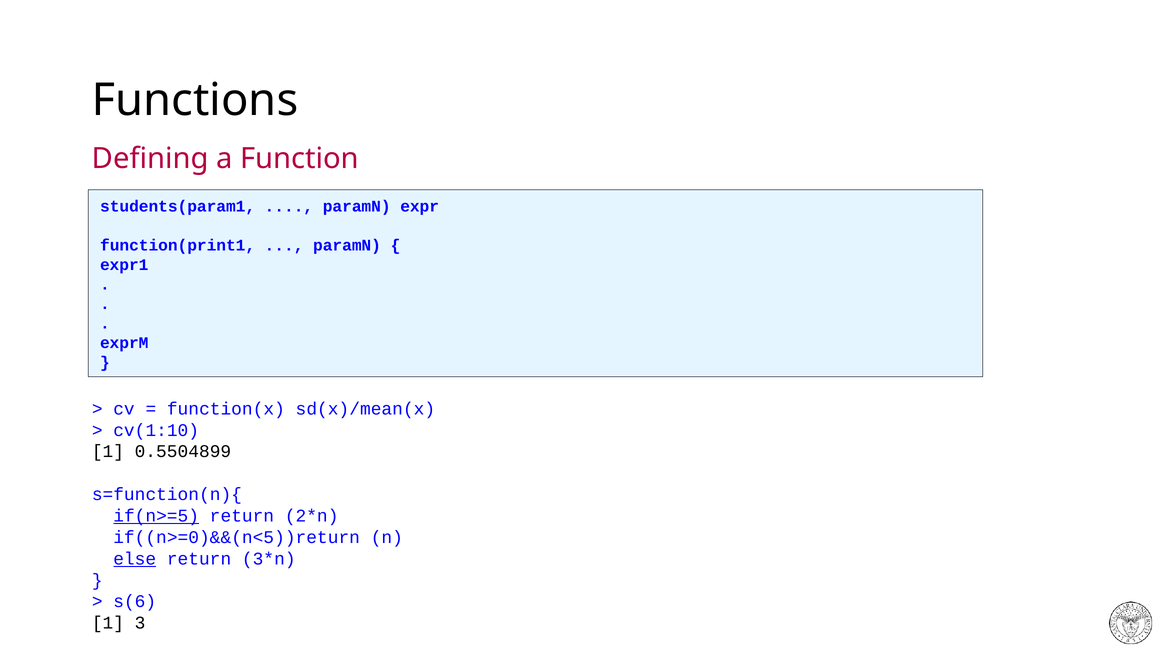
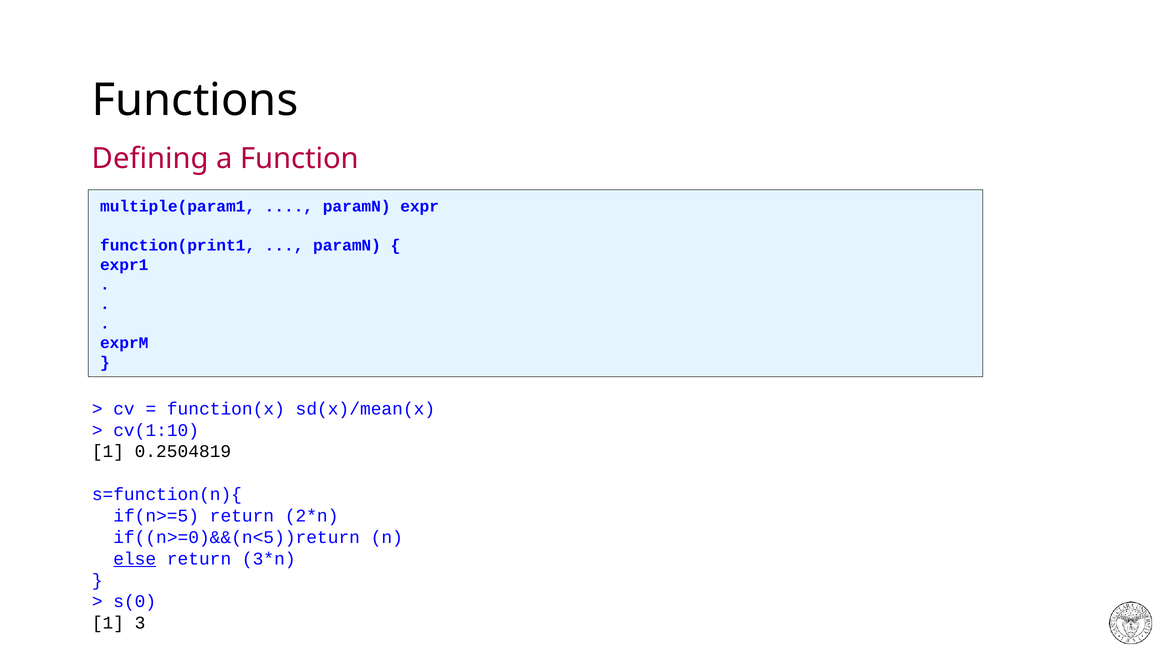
students(param1: students(param1 -> multiple(param1
0.5504899: 0.5504899 -> 0.2504819
if(n>=5 underline: present -> none
s(6: s(6 -> s(0
